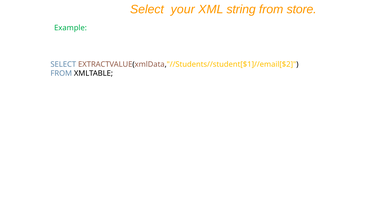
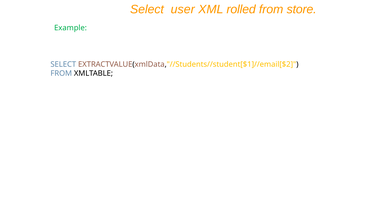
your: your -> user
string: string -> rolled
